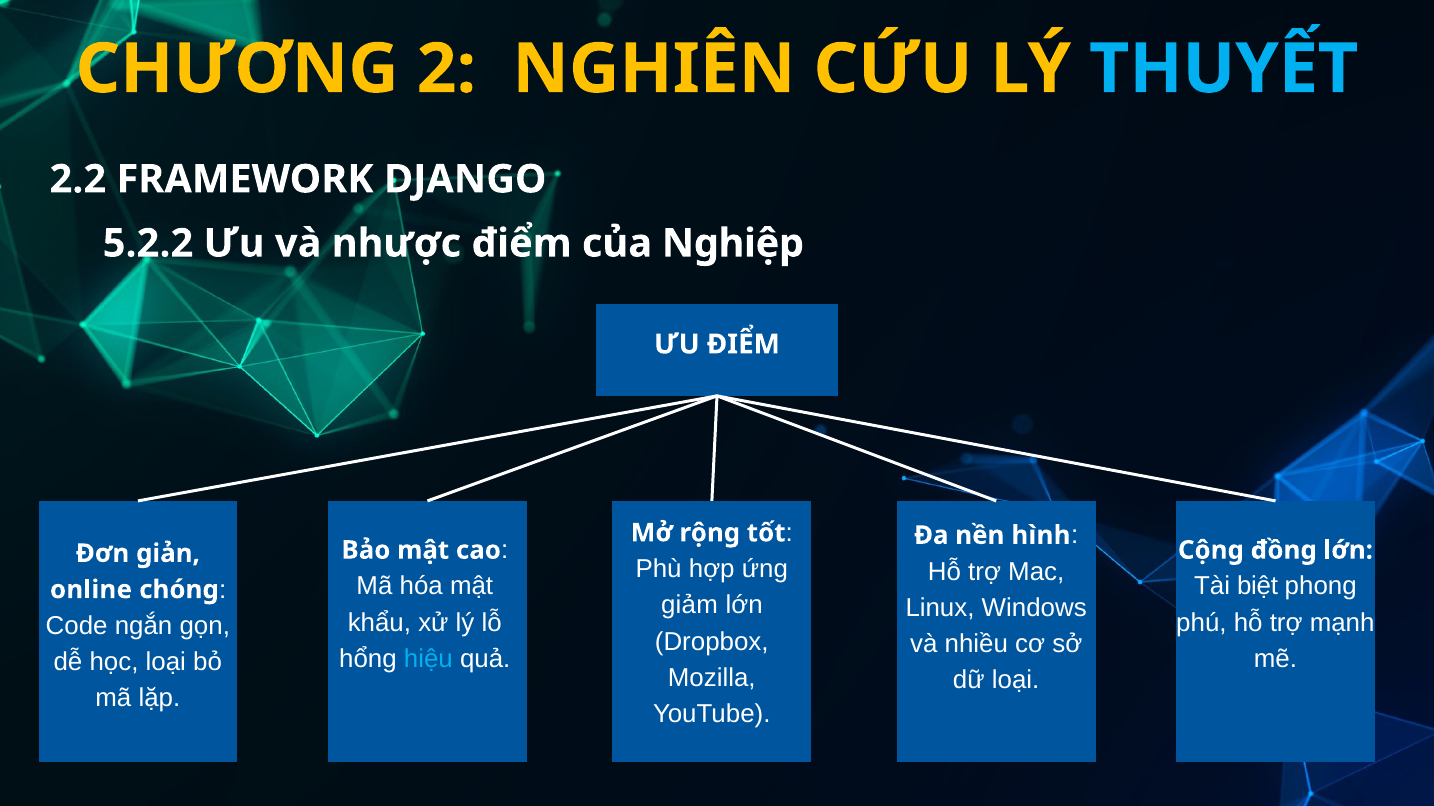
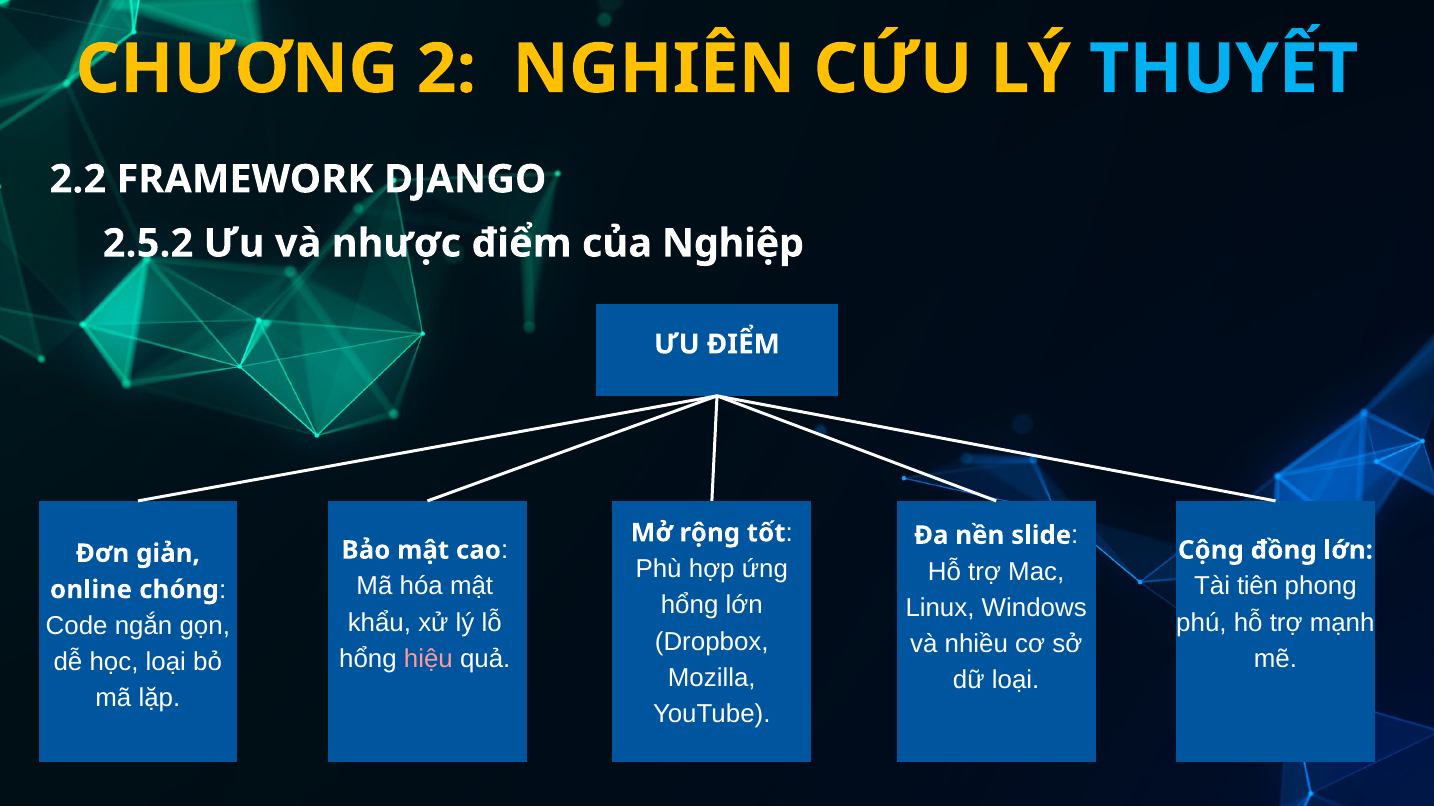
5.2.2: 5.2.2 -> 2.5.2
hình: hình -> slide
biệt: biệt -> tiên
giảm at (689, 606): giảm -> hổng
hiệu colour: light blue -> pink
